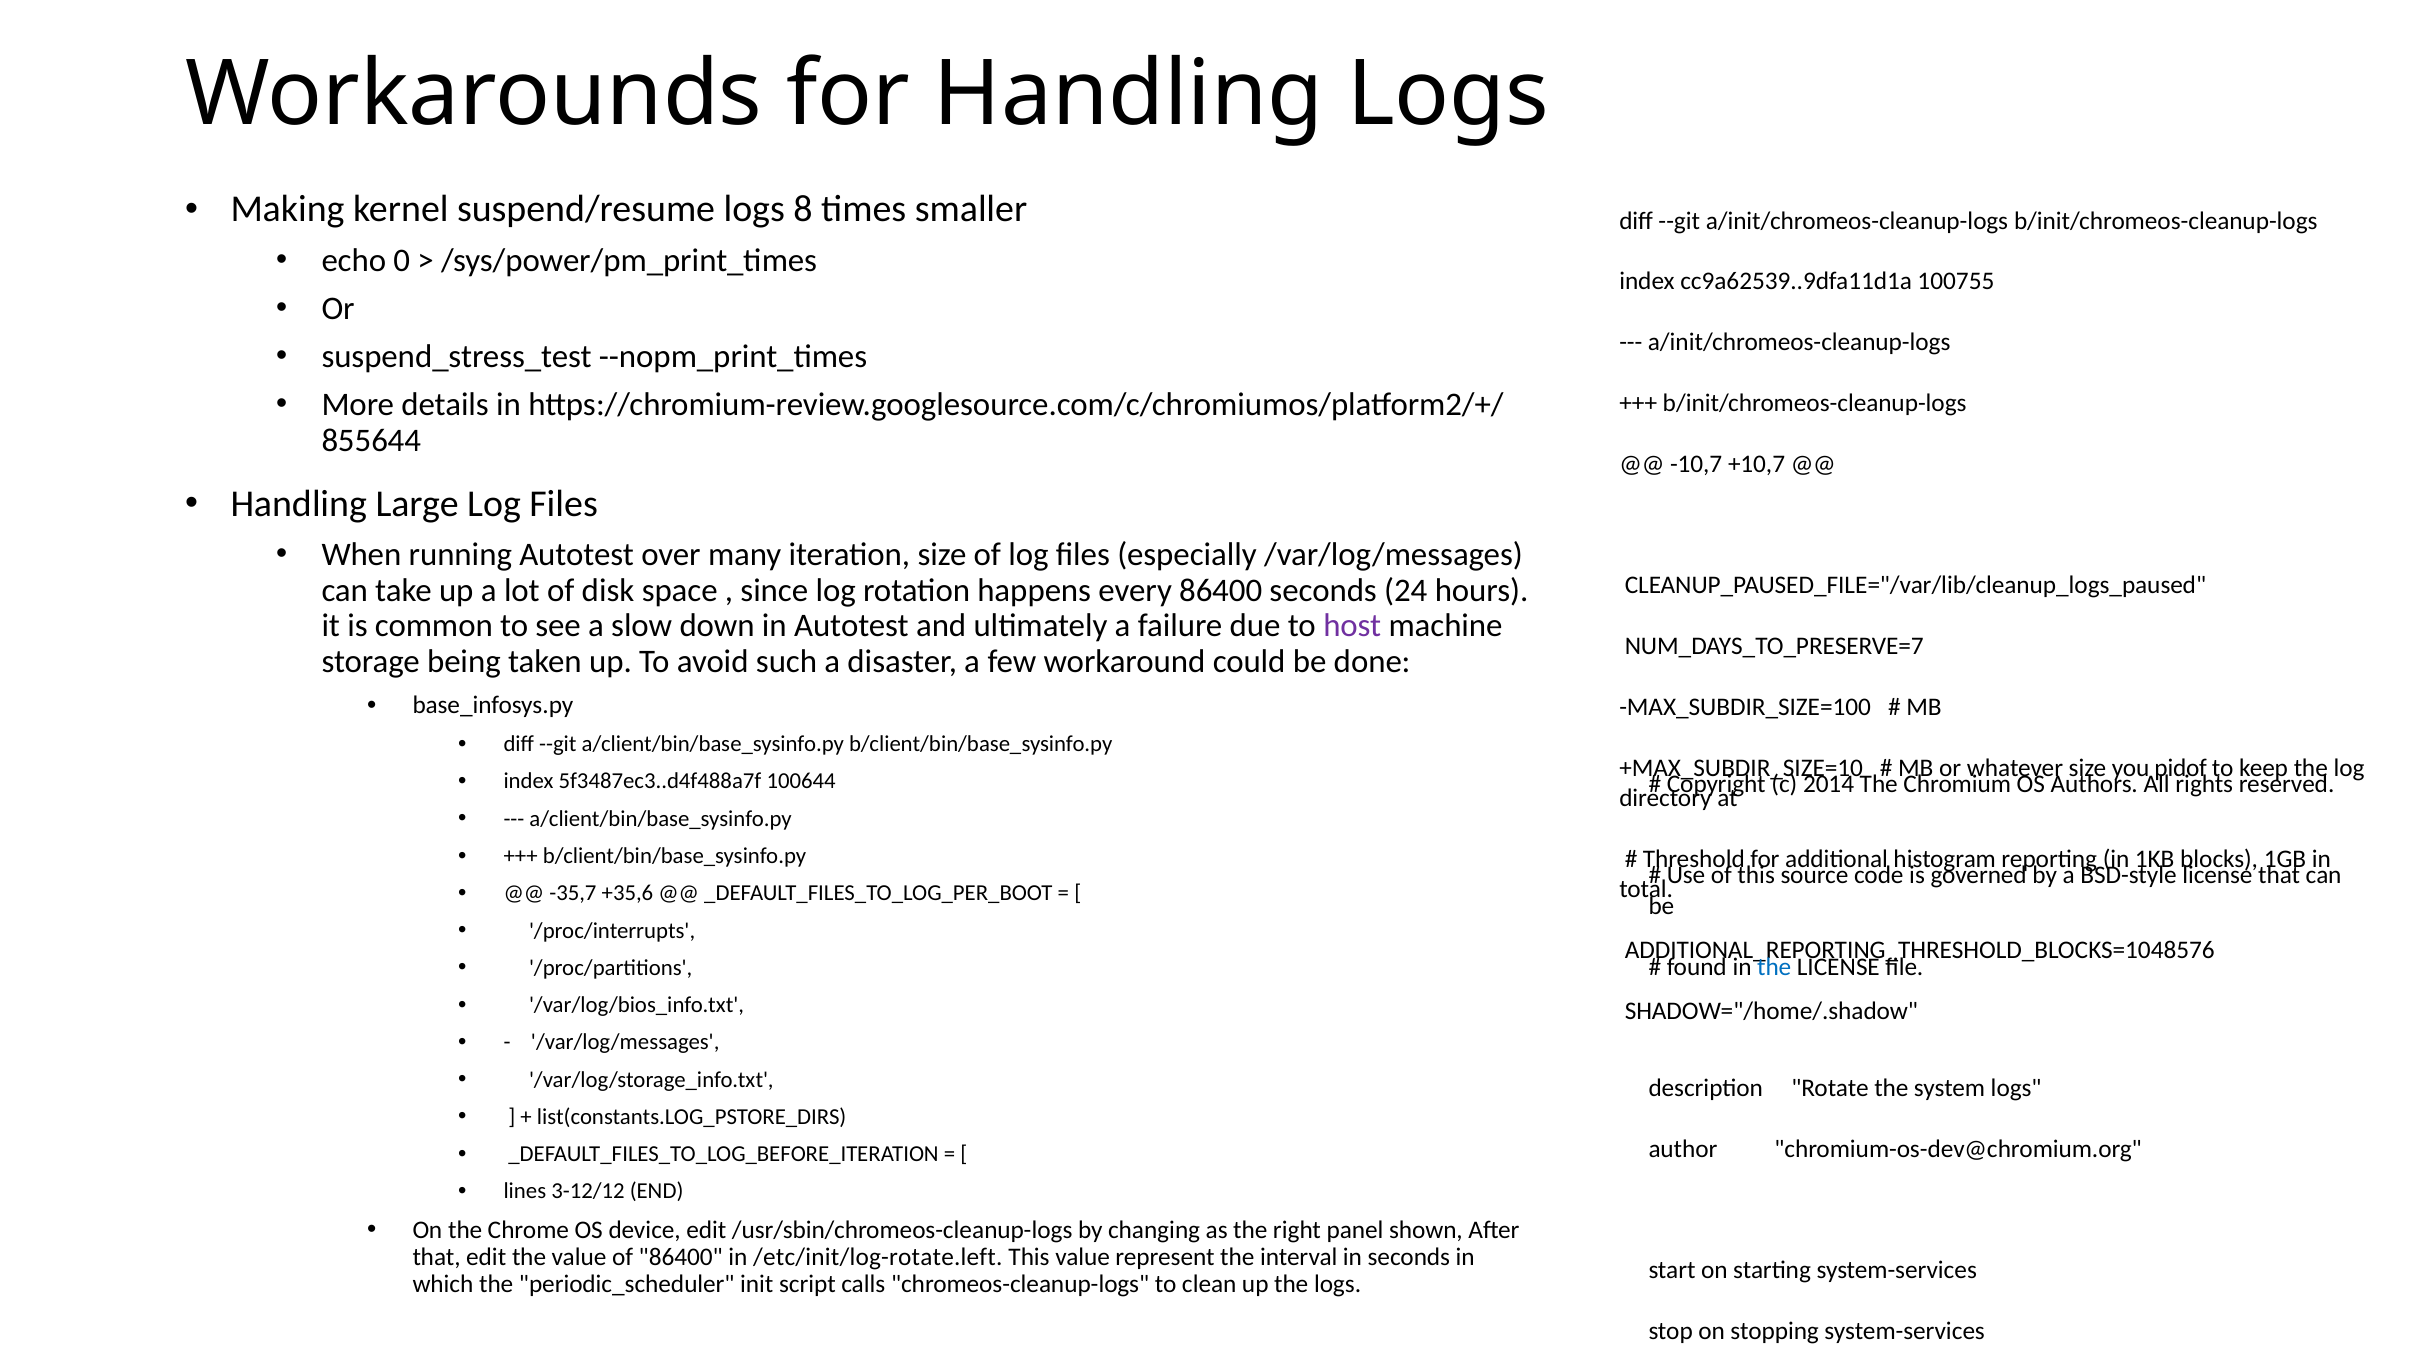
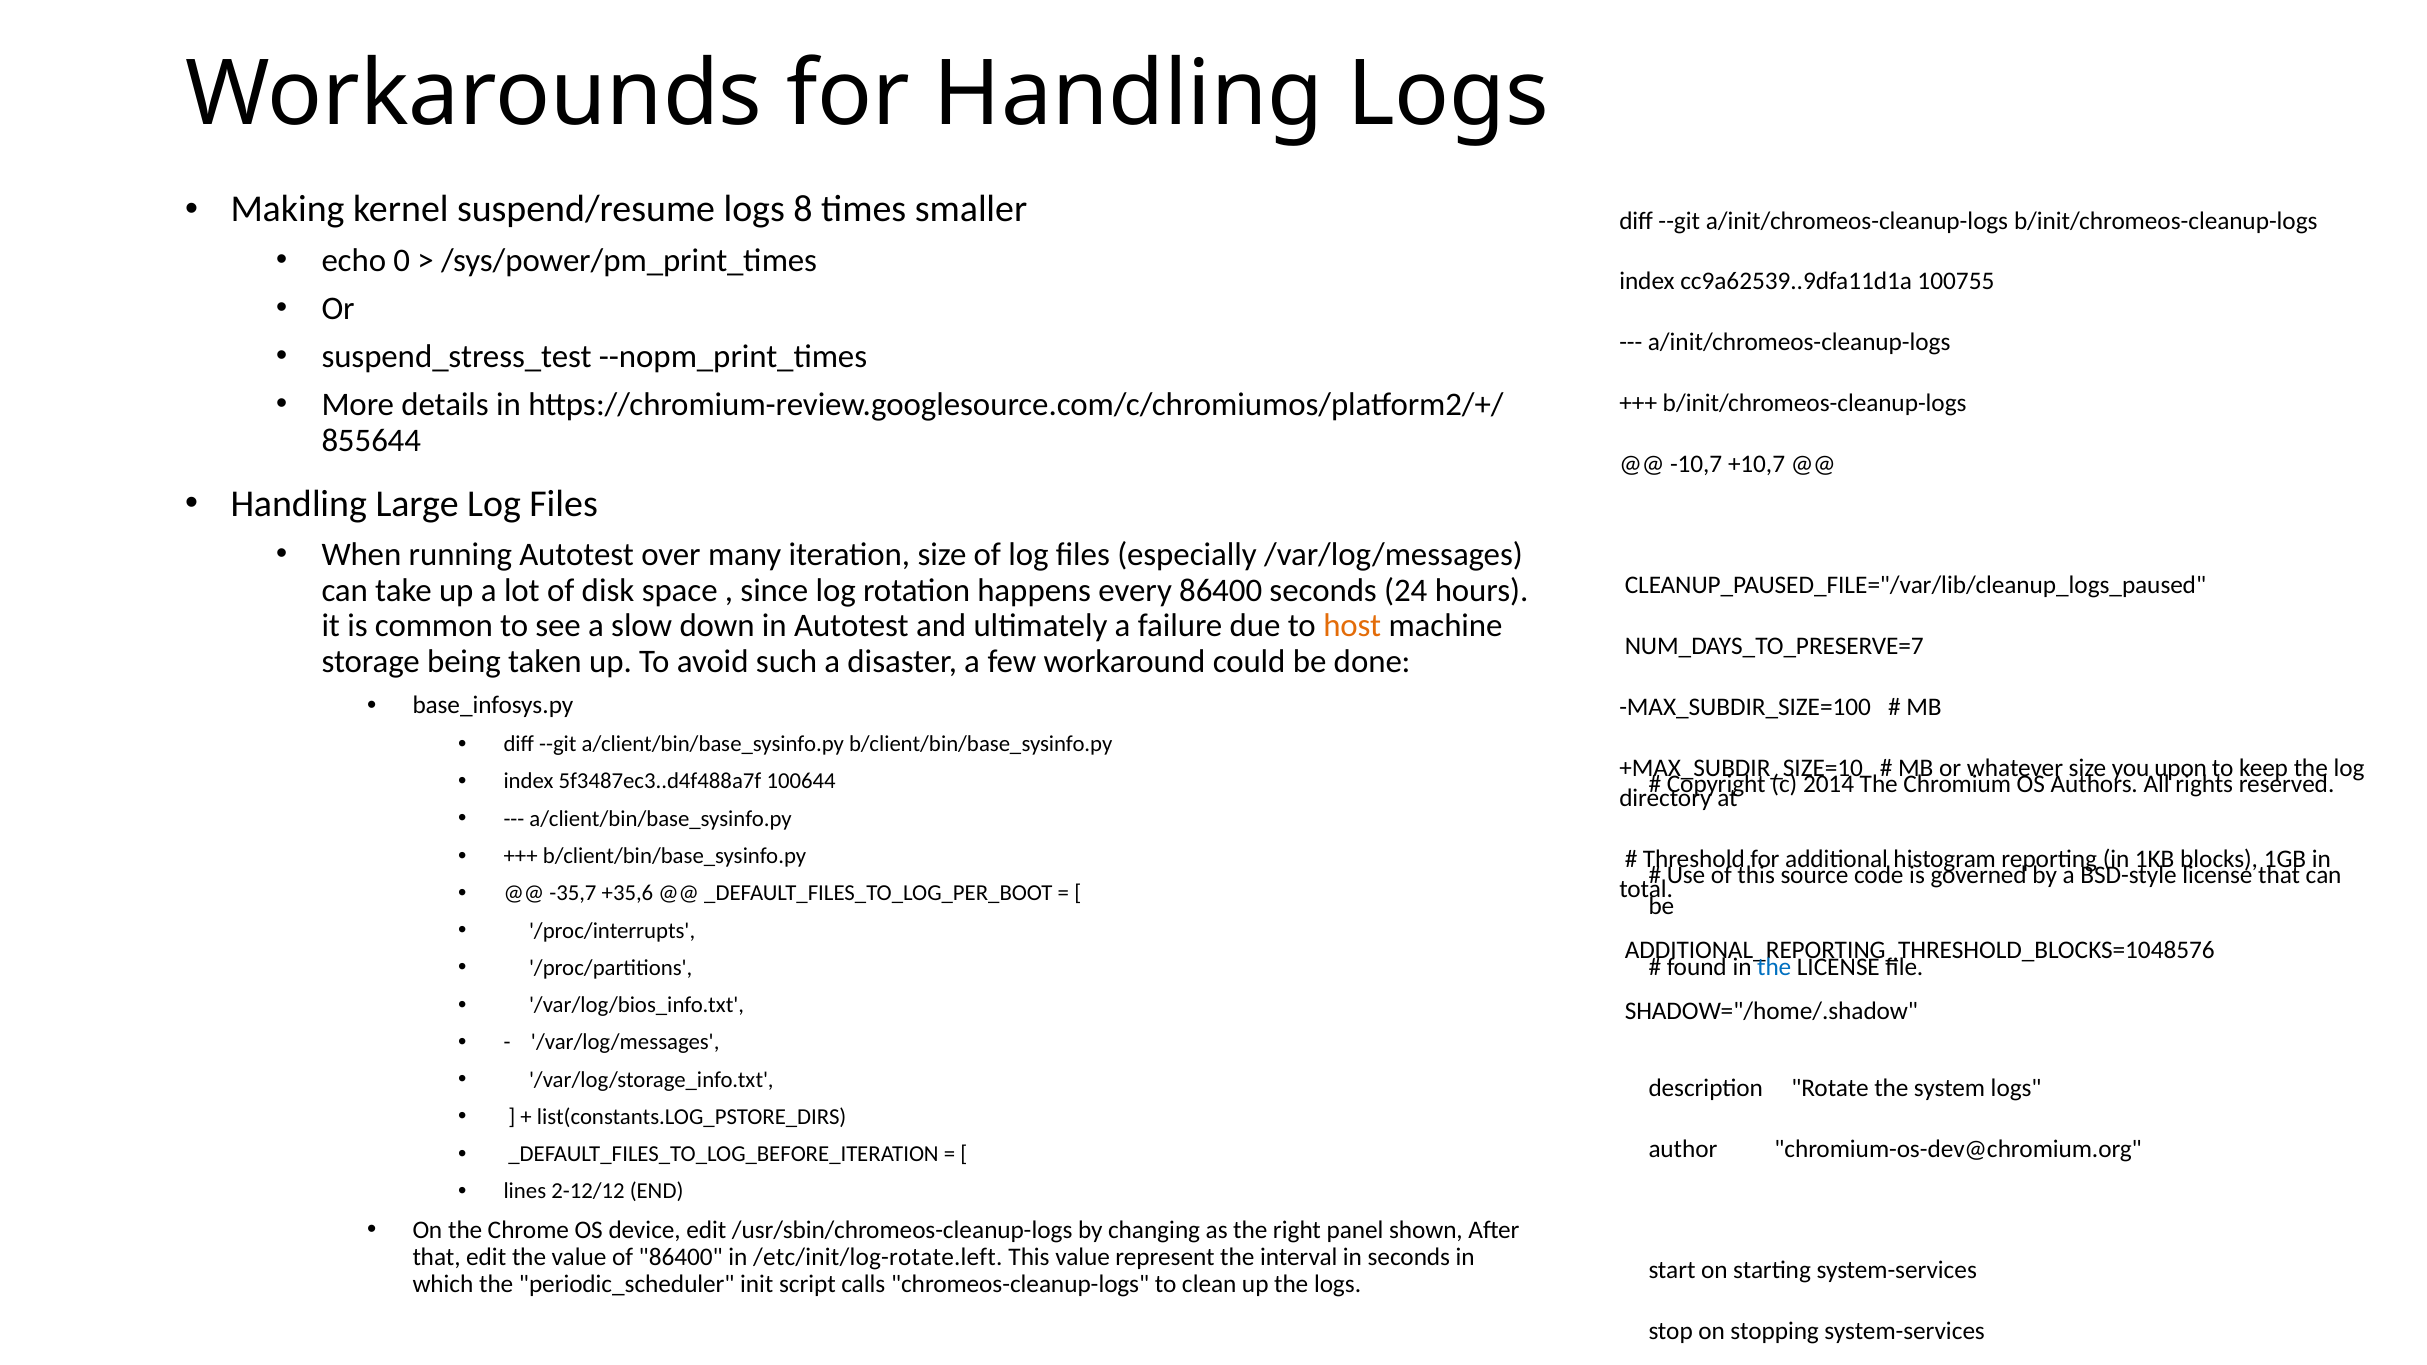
host colour: purple -> orange
pidof: pidof -> upon
3-12/12: 3-12/12 -> 2-12/12
